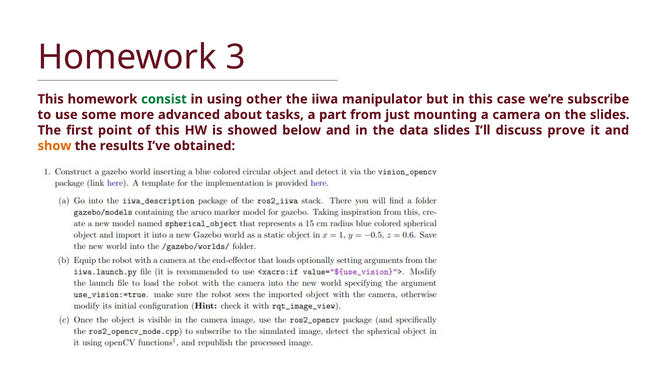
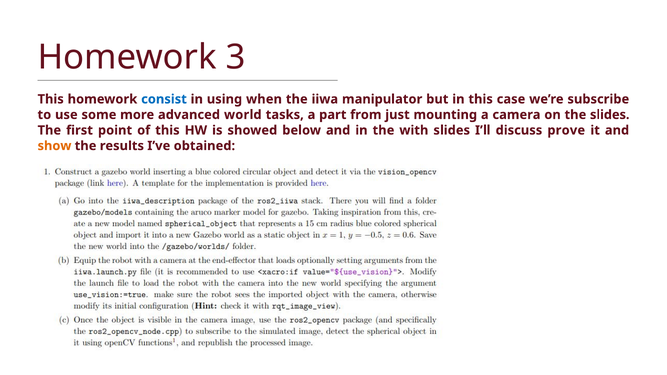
consist colour: green -> blue
other: other -> when
about: about -> world
data: data -> with
